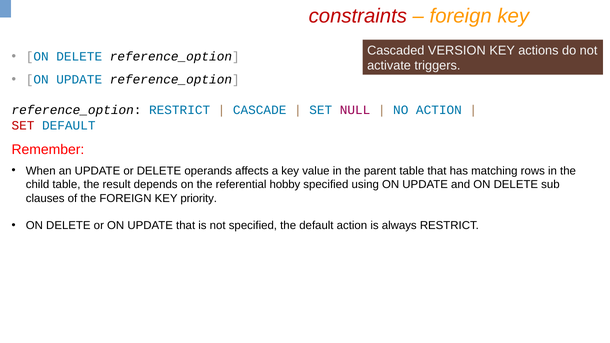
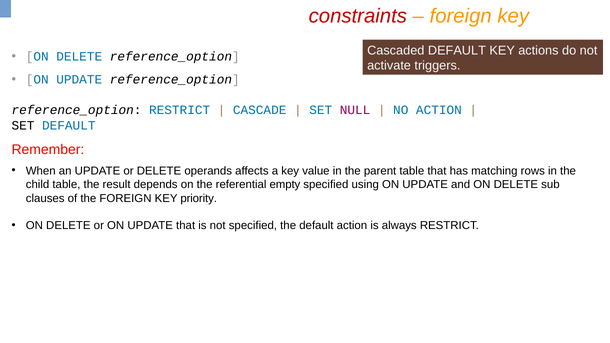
Cascaded VERSION: VERSION -> DEFAULT
SET at (23, 125) colour: red -> black
hobby: hobby -> empty
